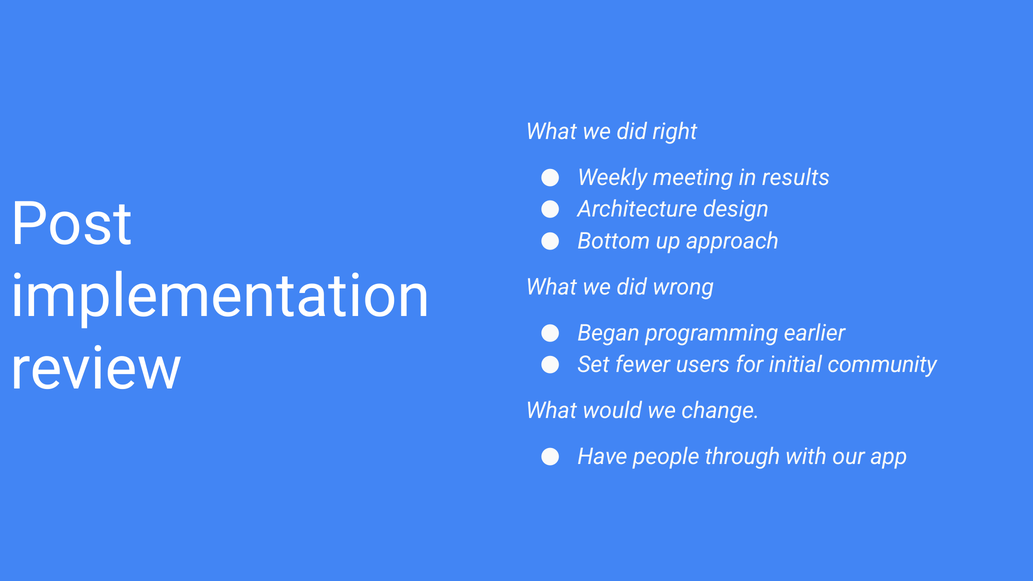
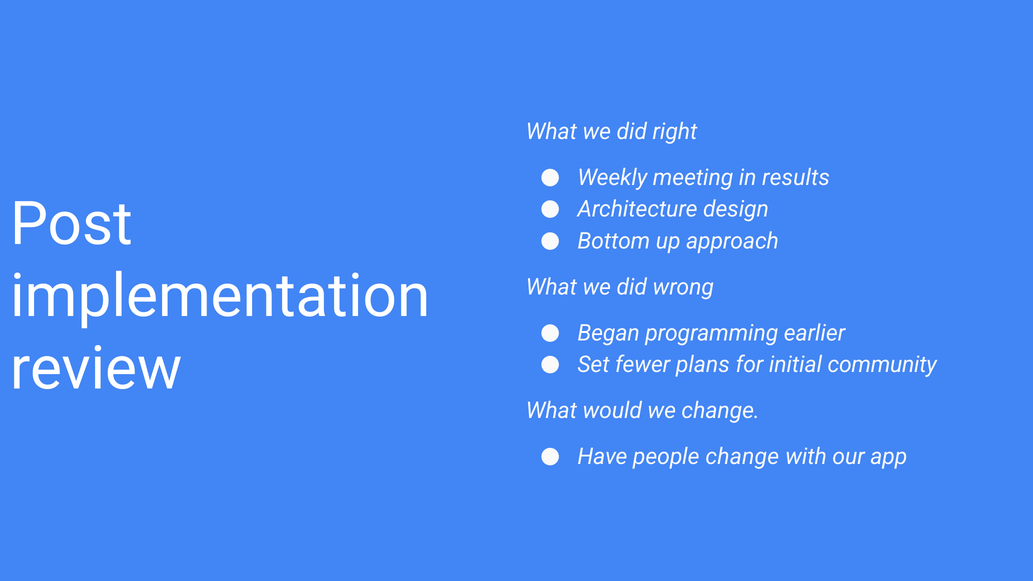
users: users -> plans
people through: through -> change
